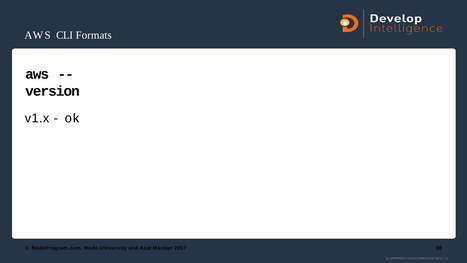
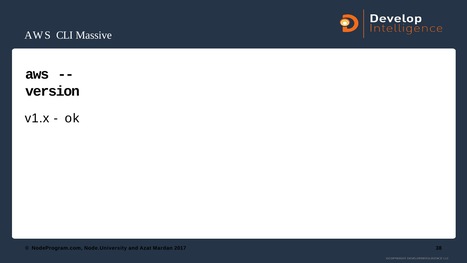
Formats: Formats -> Massive
